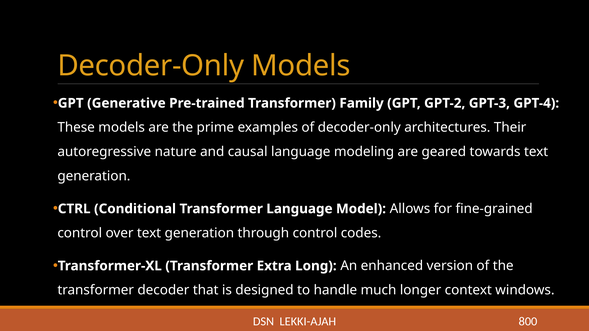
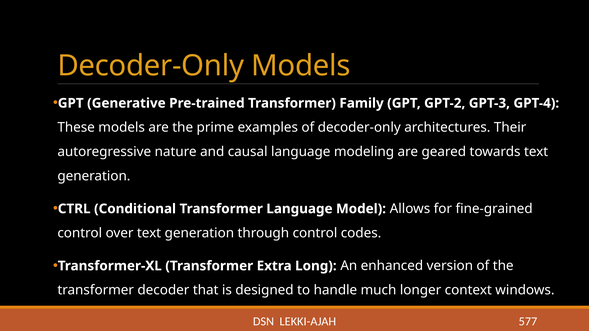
800: 800 -> 577
